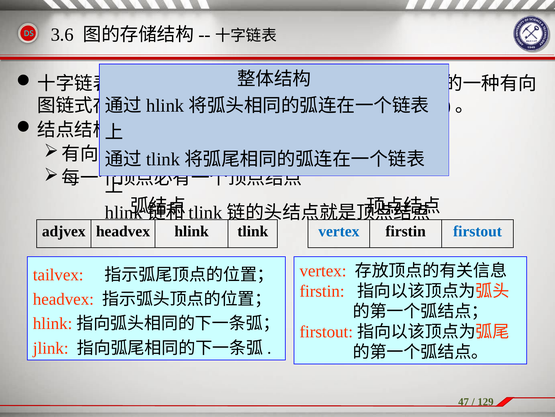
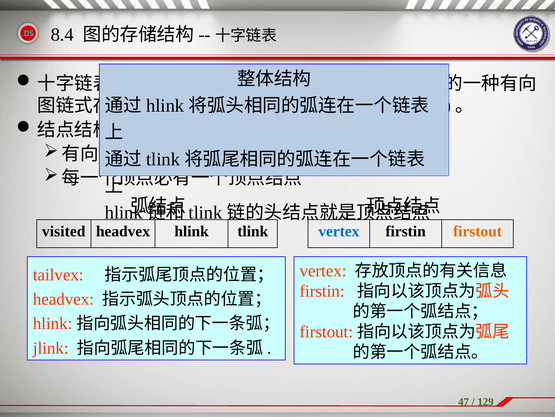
3.6: 3.6 -> 8.4
adjvex: adjvex -> visited
firstout colour: blue -> orange
